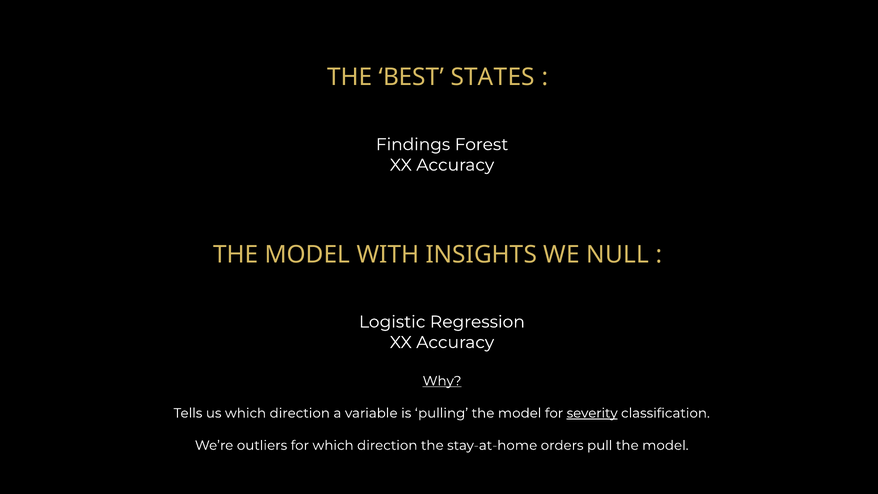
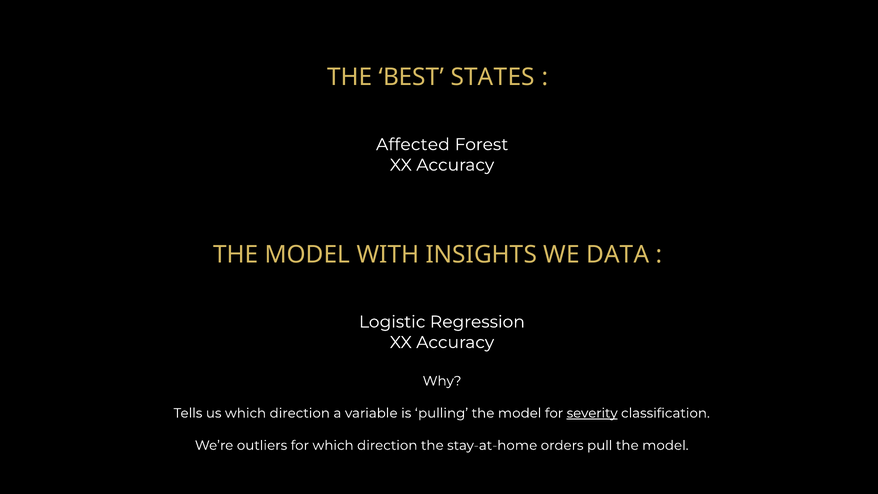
Findings: Findings -> Affected
NULL: NULL -> DATA
Why underline: present -> none
